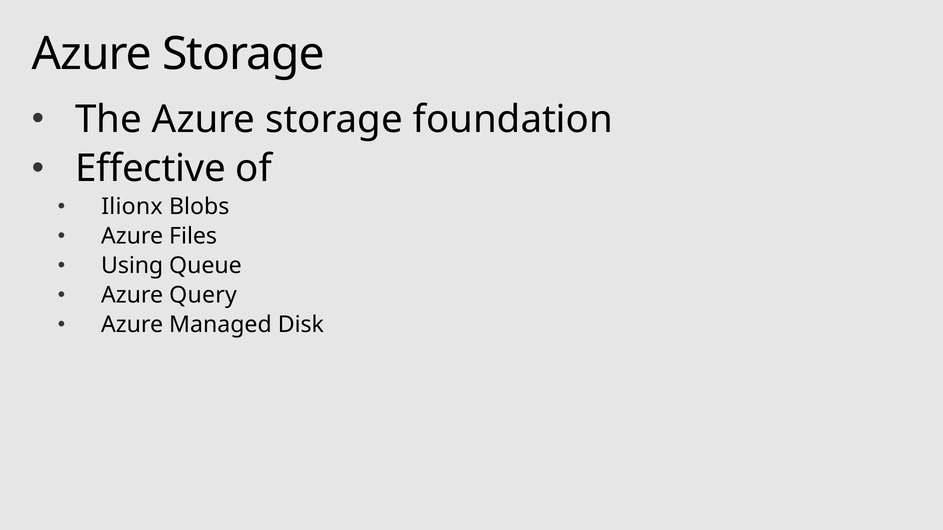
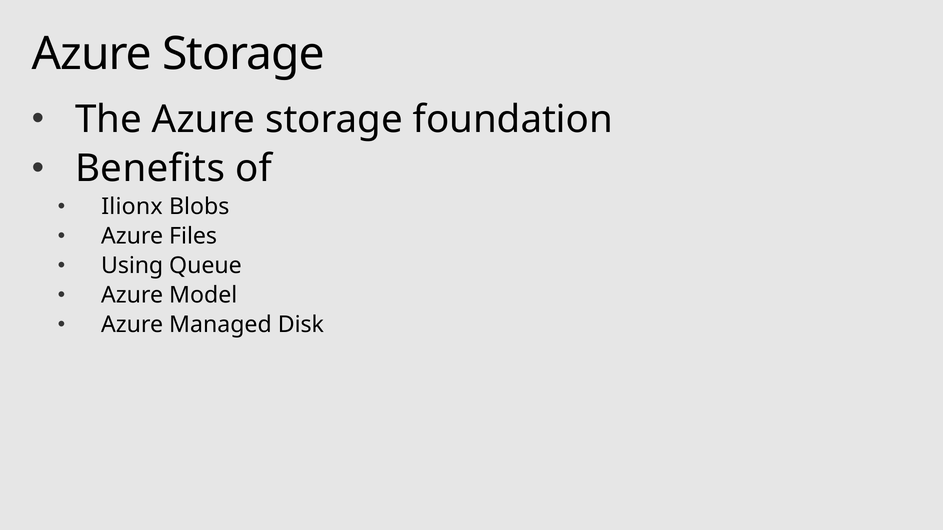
Effective: Effective -> Benefits
Query: Query -> Model
